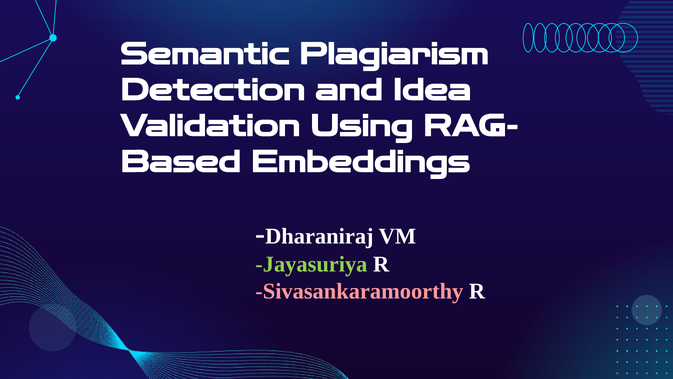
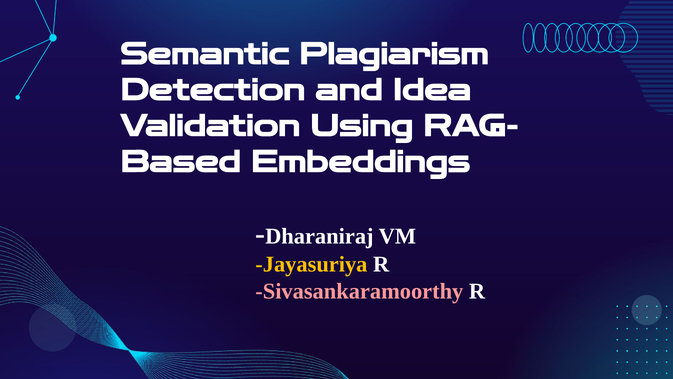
Jayasuriya colour: light green -> yellow
